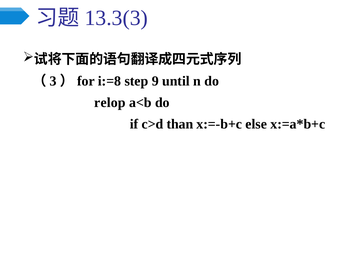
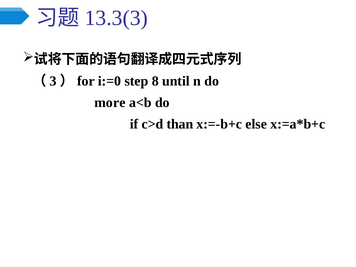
i:=8: i:=8 -> i:=0
9: 9 -> 8
relop: relop -> more
